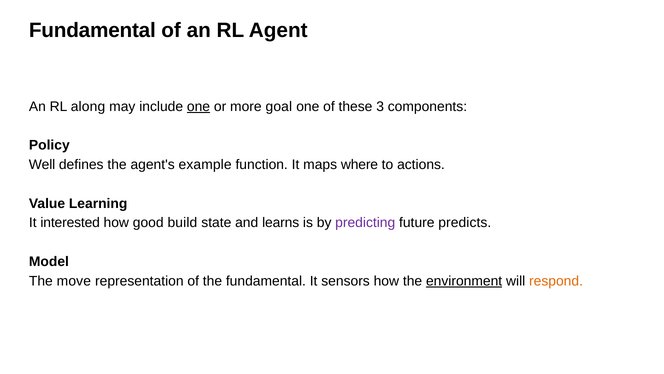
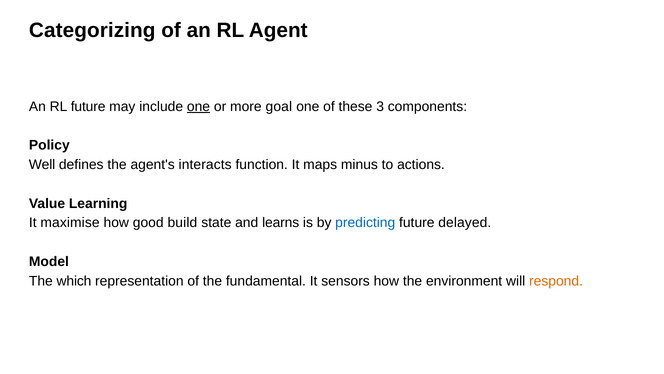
Fundamental at (92, 31): Fundamental -> Categorizing
RL along: along -> future
example: example -> interacts
where: where -> minus
interested: interested -> maximise
predicting colour: purple -> blue
predicts: predicts -> delayed
move: move -> which
environment underline: present -> none
